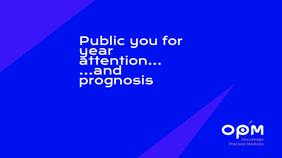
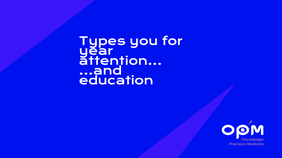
Public: Public -> Types
prognosis: prognosis -> education
